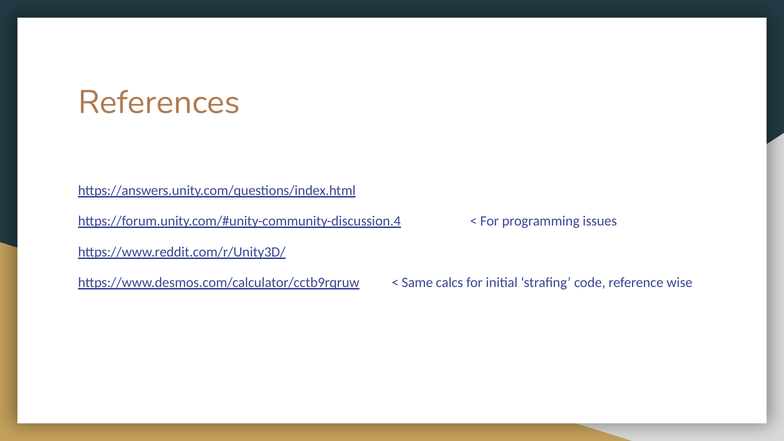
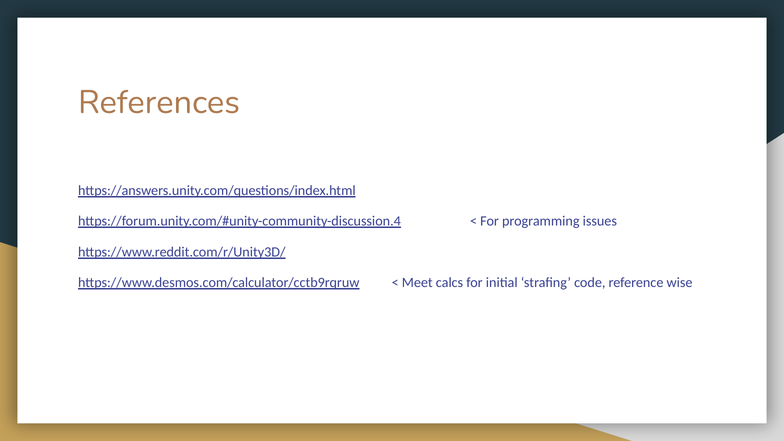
Same: Same -> Meet
